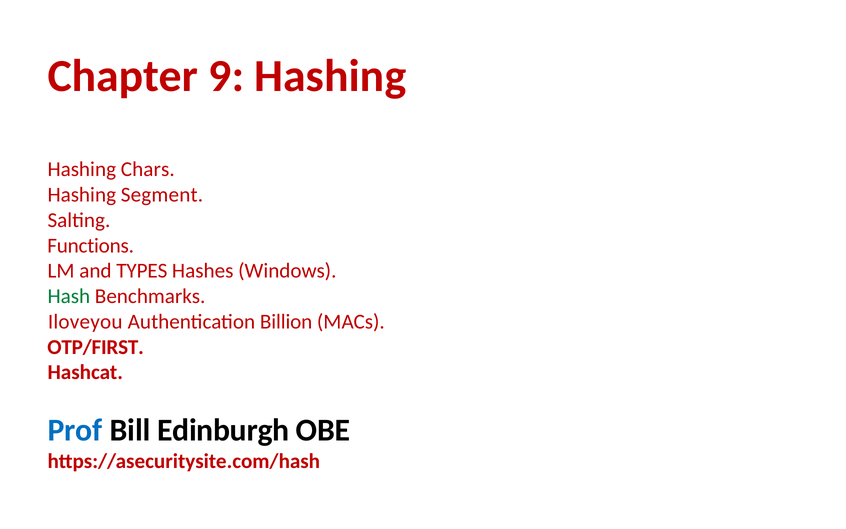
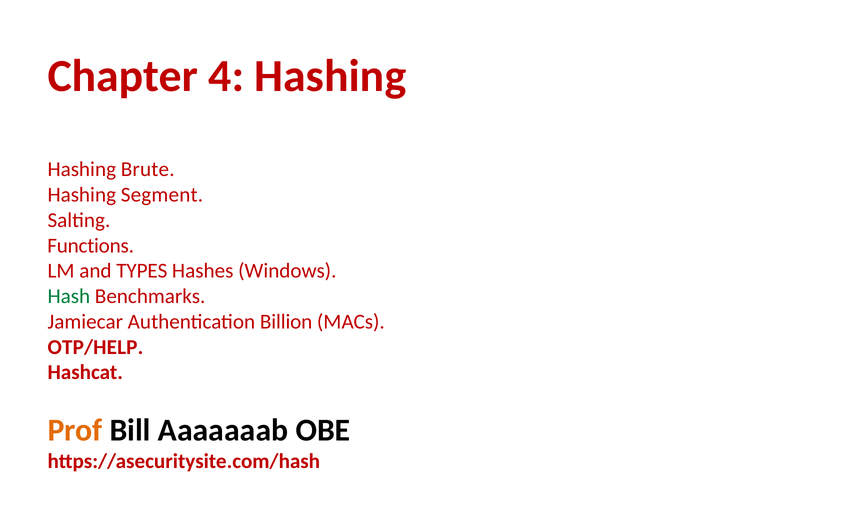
9: 9 -> 4
Chars: Chars -> Brute
Iloveyou: Iloveyou -> Jamiecar
OTP/FIRST: OTP/FIRST -> OTP/HELP
Prof colour: blue -> orange
Edinburgh: Edinburgh -> Aaaaaaab
